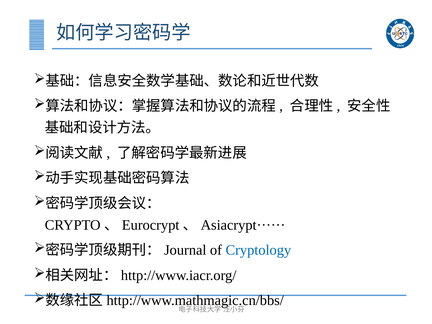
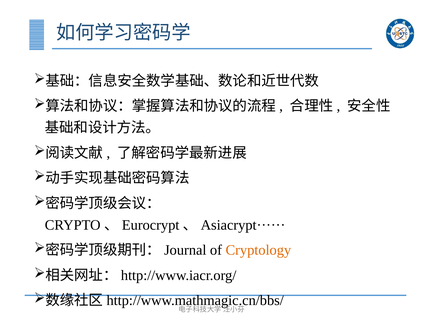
Cryptology colour: blue -> orange
